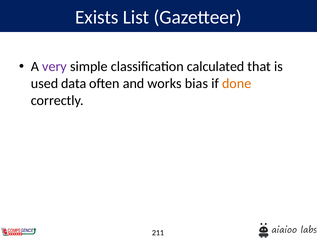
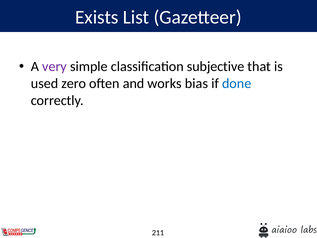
calculated: calculated -> subjective
data: data -> zero
done colour: orange -> blue
